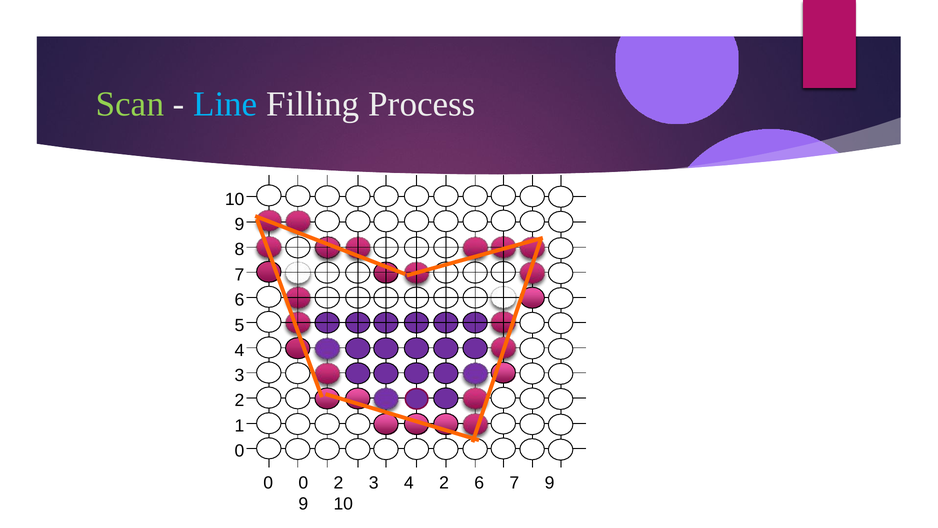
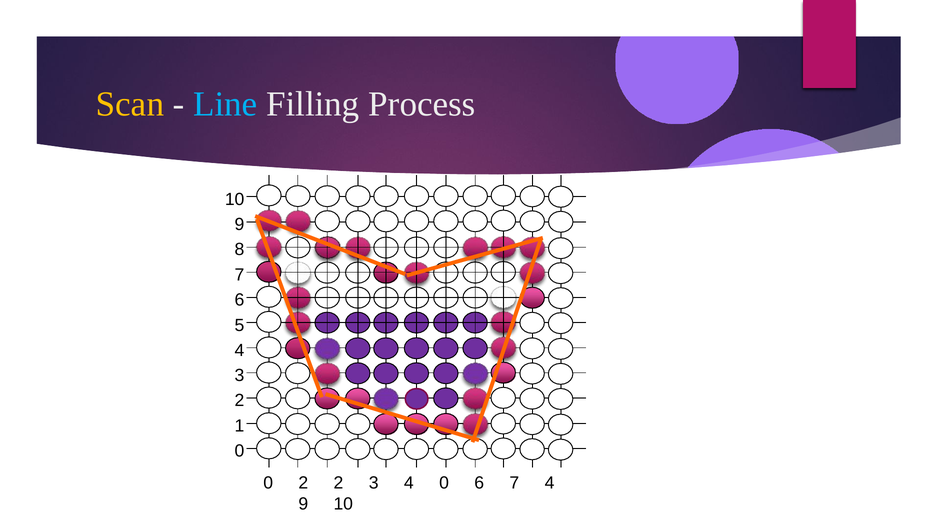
Scan colour: light green -> yellow
0 at (303, 483): 0 -> 2
4 2: 2 -> 0
7 9: 9 -> 4
